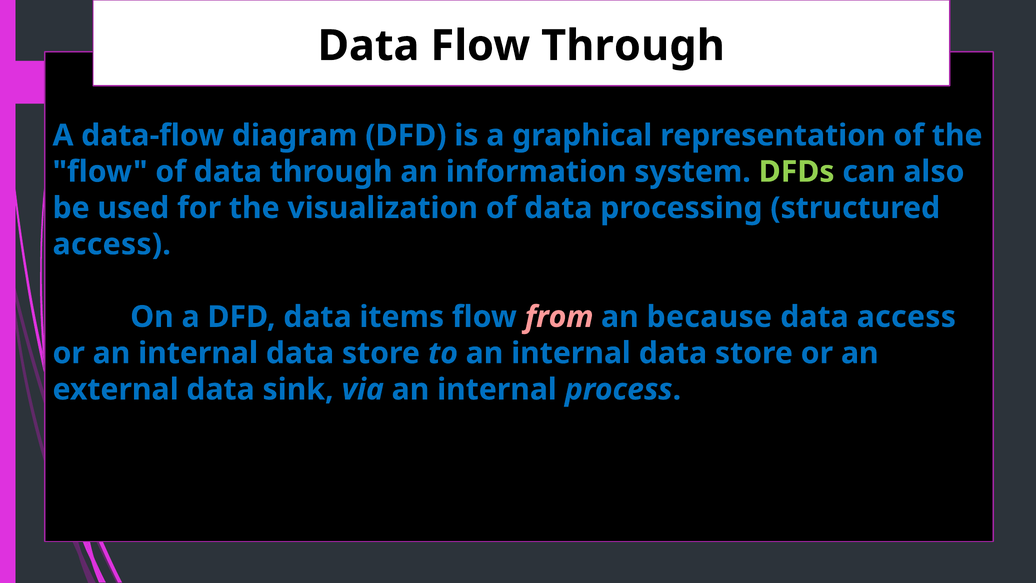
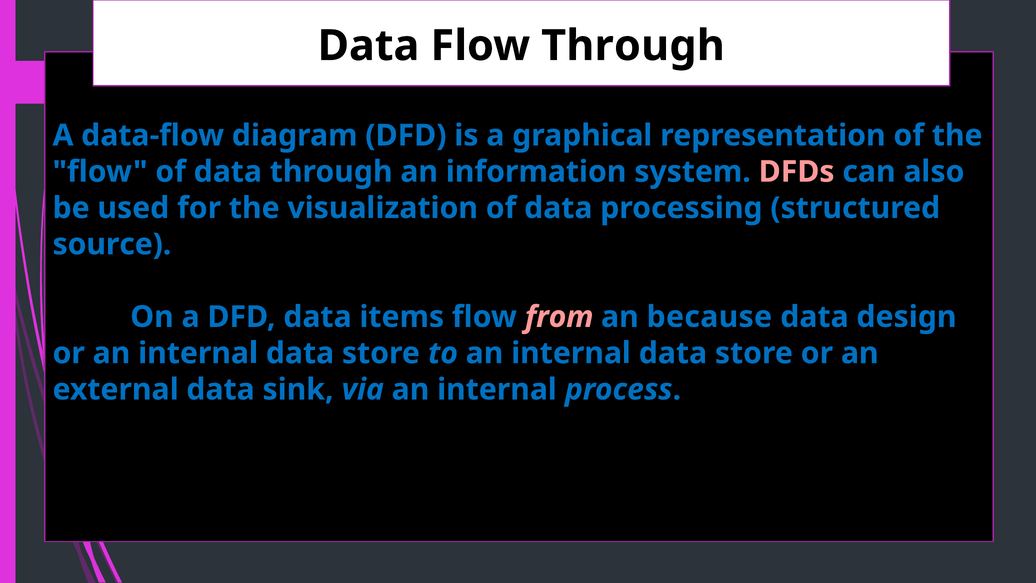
DFDs colour: light green -> pink
access at (112, 244): access -> source
data access: access -> design
